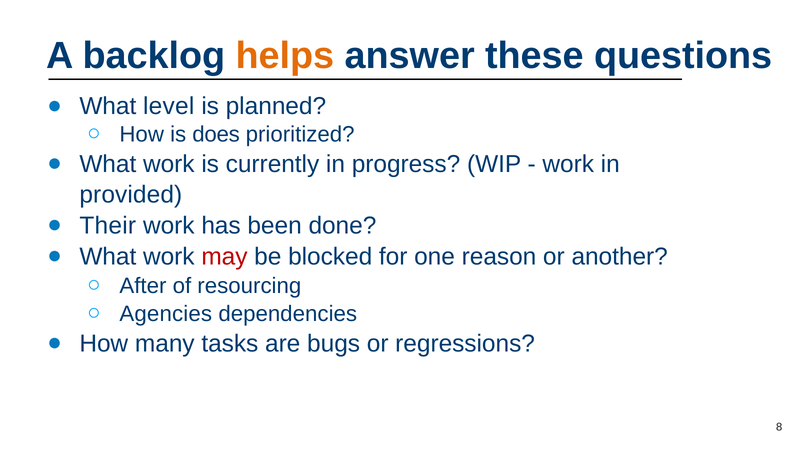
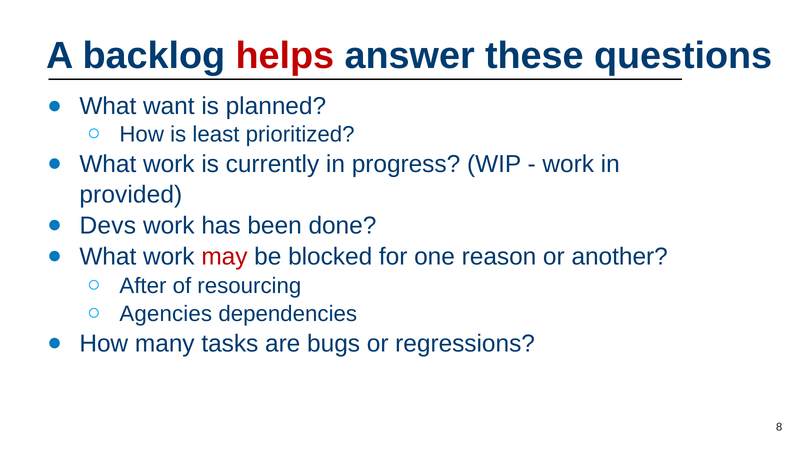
helps colour: orange -> red
level: level -> want
does: does -> least
Their: Their -> Devs
